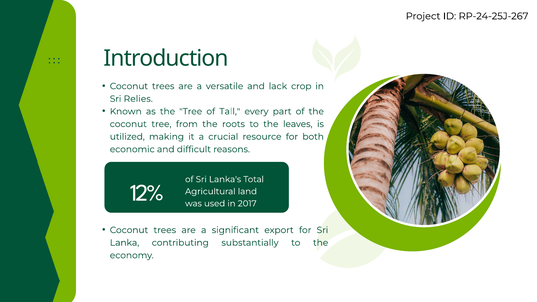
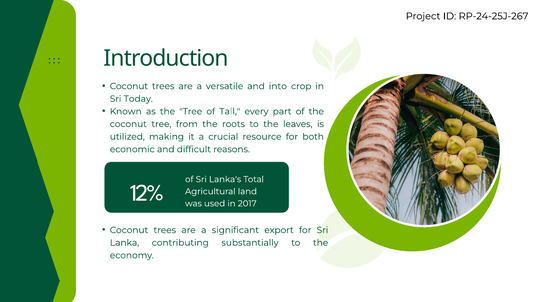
lack: lack -> into
Relies: Relies -> Today
